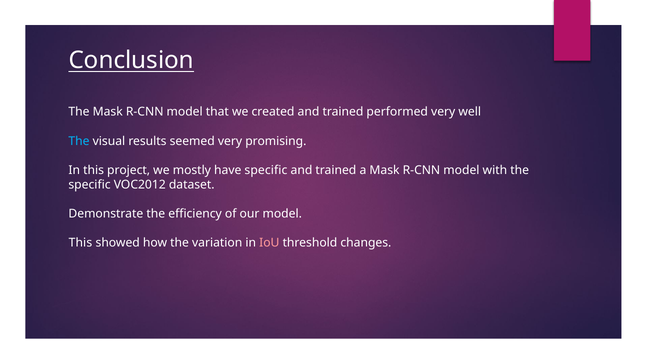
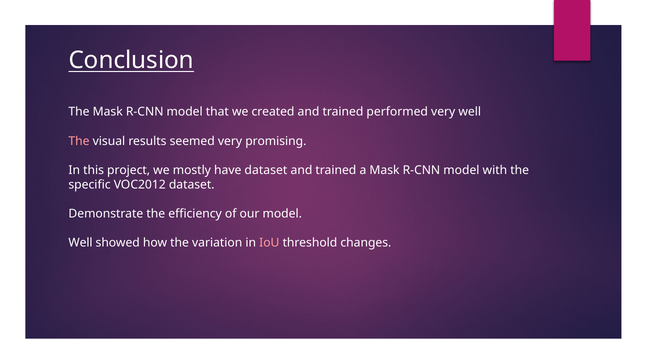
The at (79, 141) colour: light blue -> pink
have specific: specific -> dataset
This at (80, 243): This -> Well
